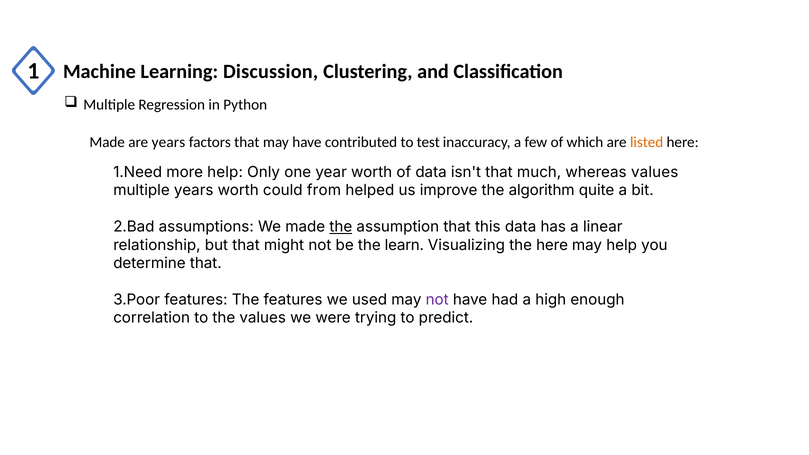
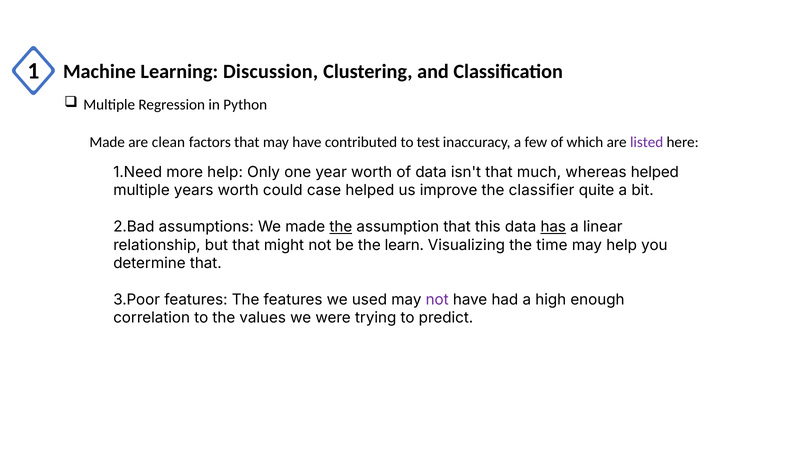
are years: years -> clean
listed colour: orange -> purple
whereas values: values -> helped
from: from -> case
algorithm: algorithm -> classifier
has underline: none -> present
the here: here -> time
